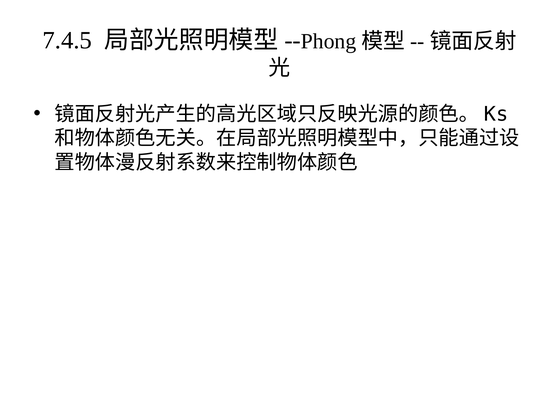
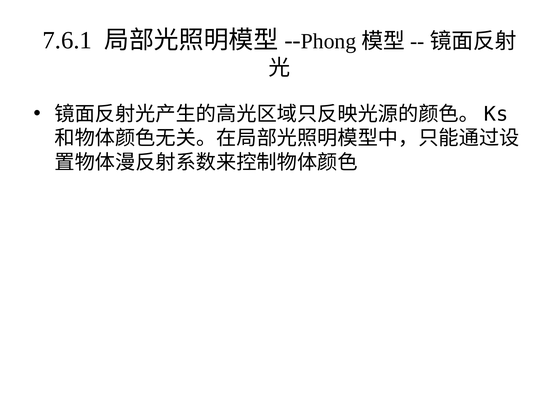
7.4.5: 7.4.5 -> 7.6.1
